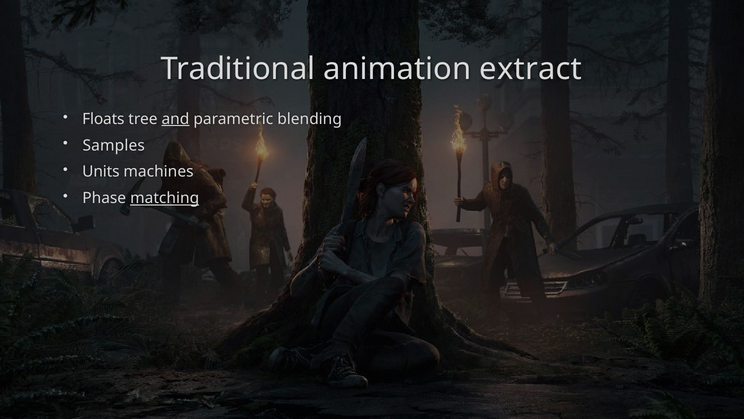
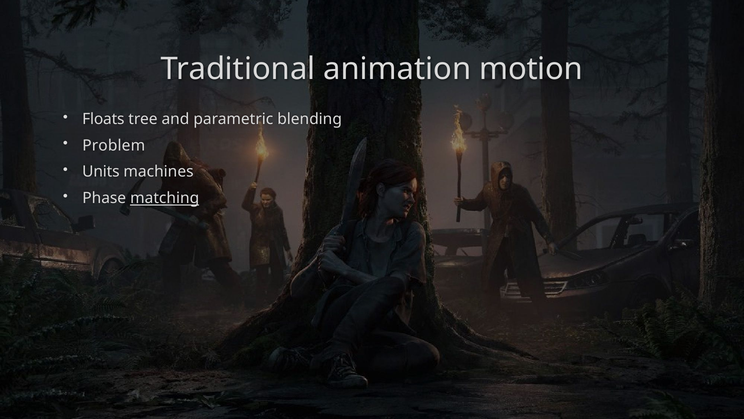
extract: extract -> motion
and underline: present -> none
Samples: Samples -> Problem
